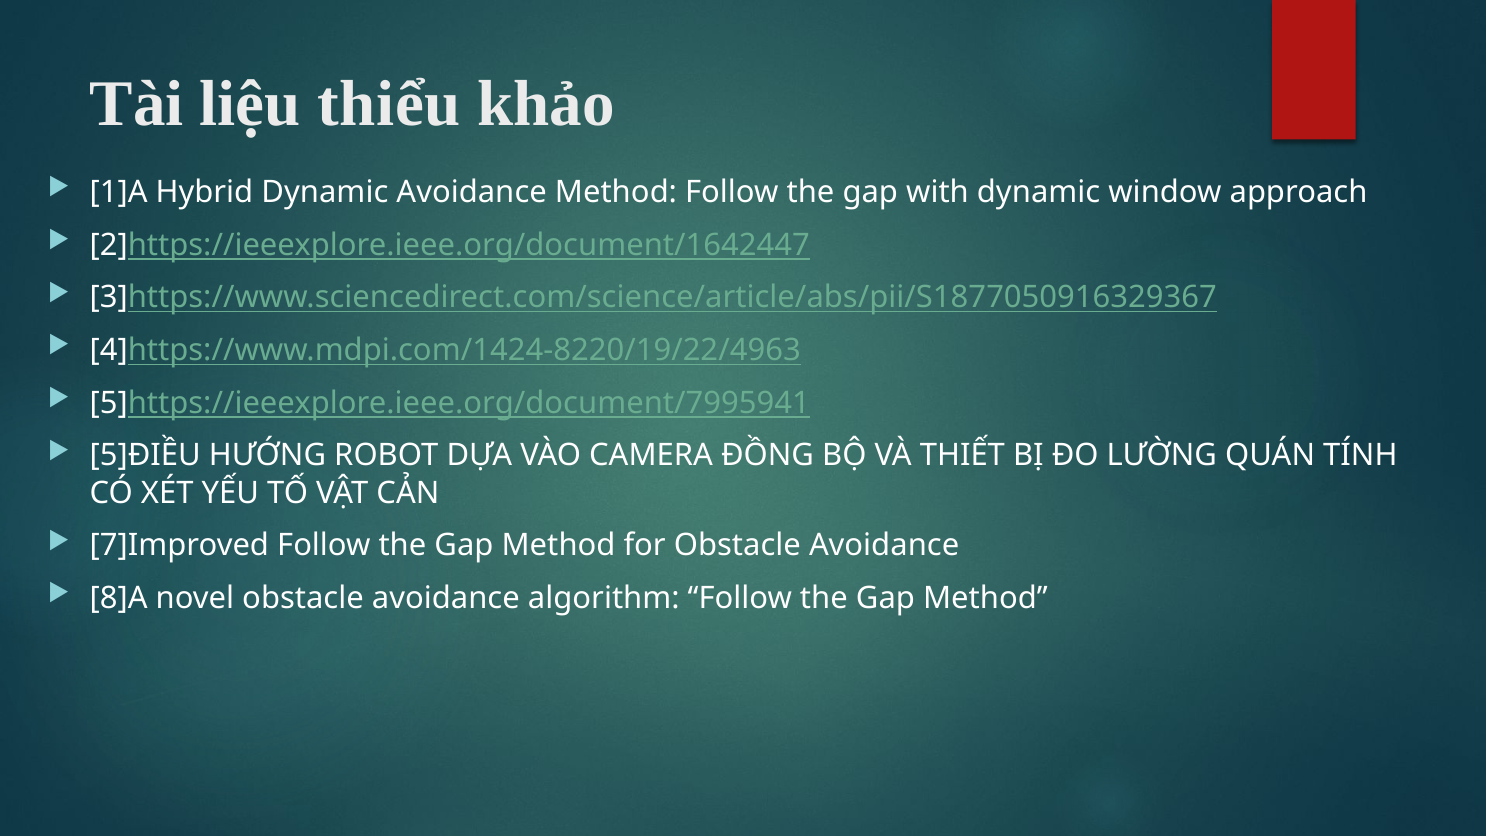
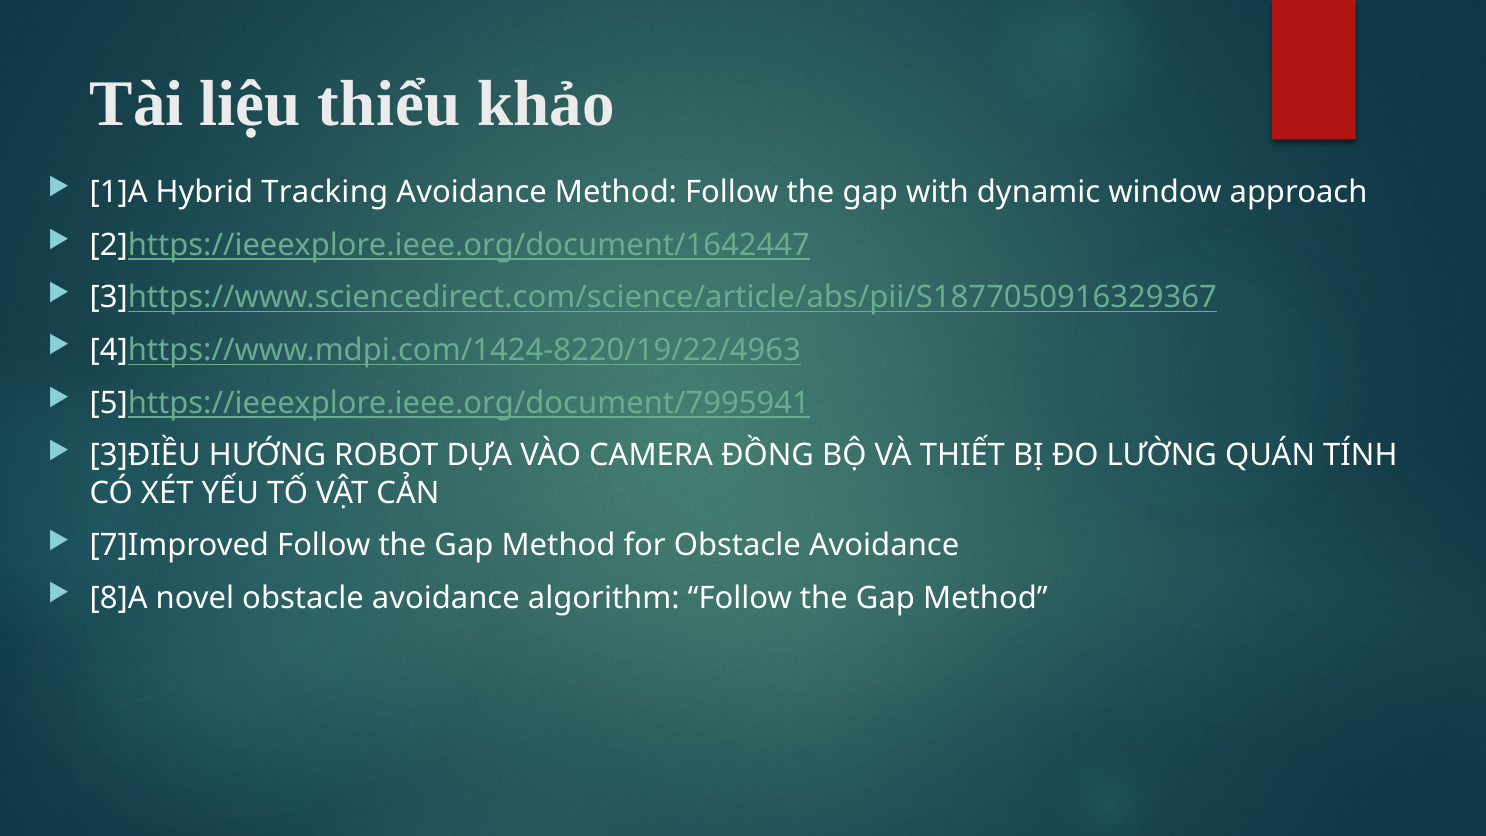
Hybrid Dynamic: Dynamic -> Tracking
5]ĐIỀU: 5]ĐIỀU -> 3]ĐIỀU
